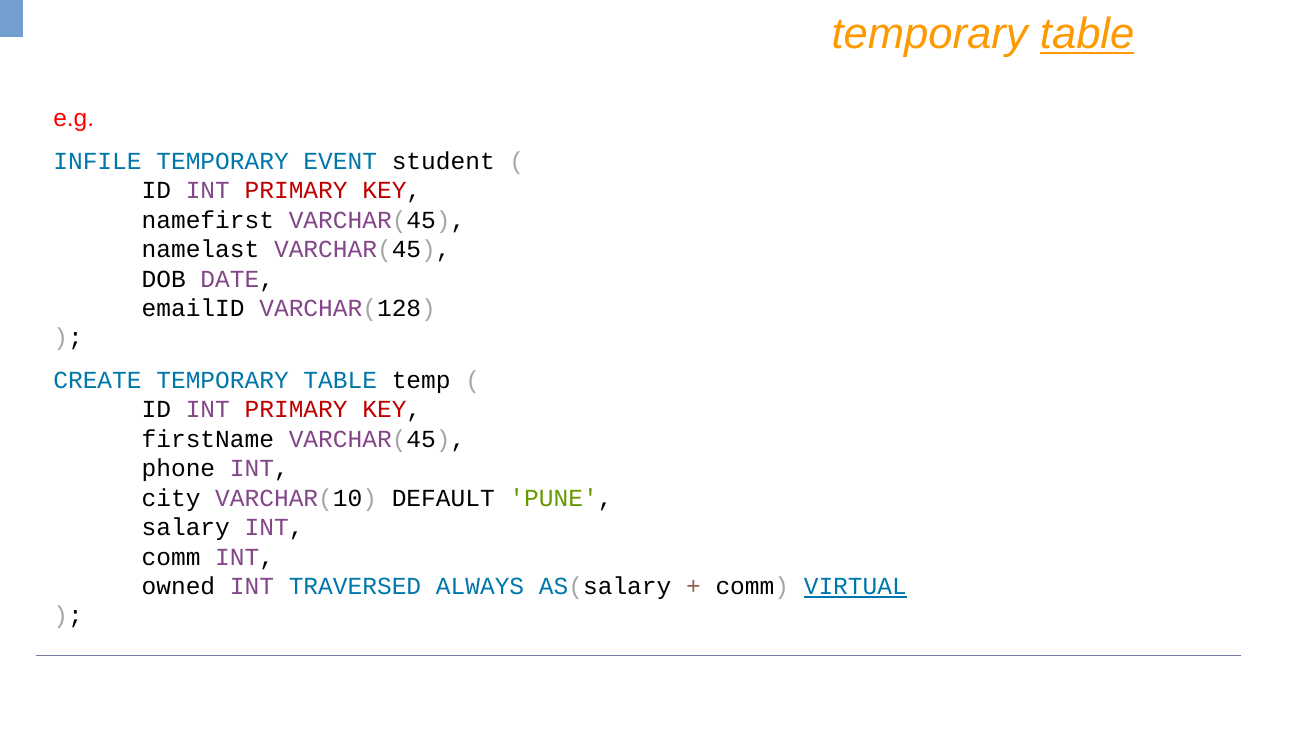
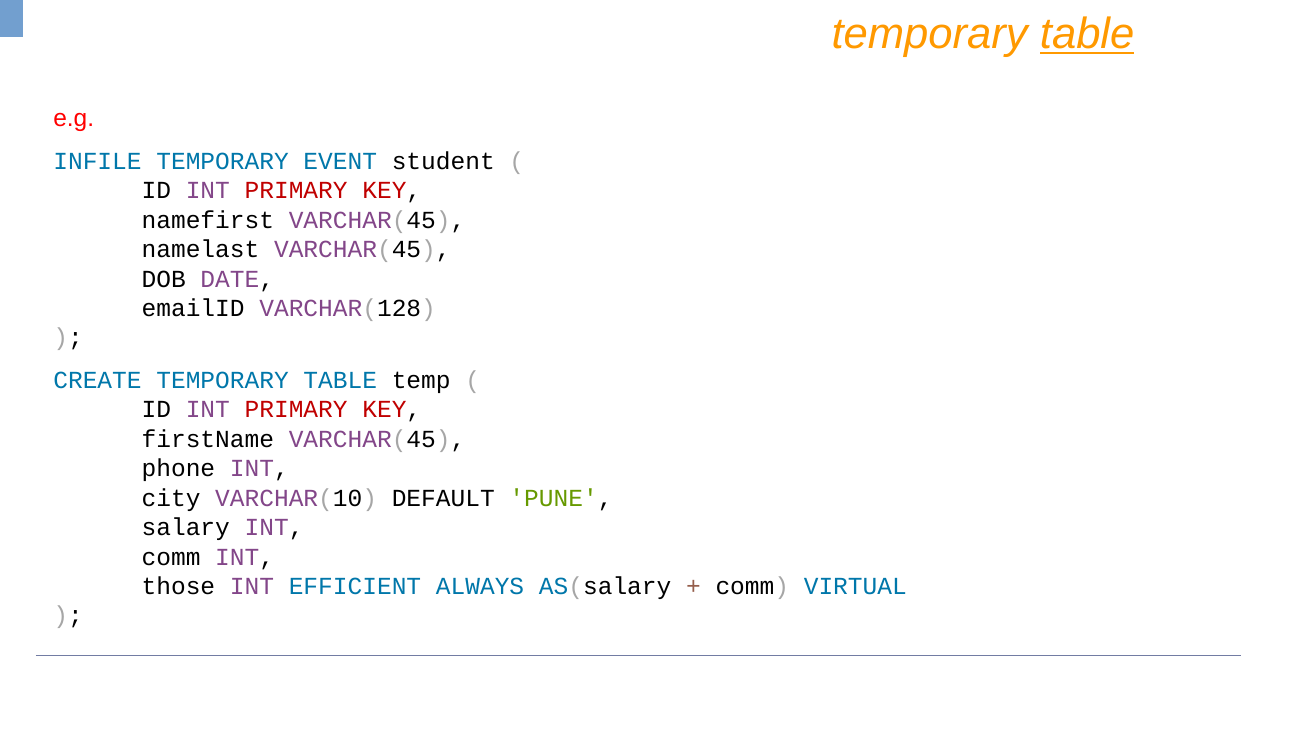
owned: owned -> those
TRAVERSED: TRAVERSED -> EFFICIENT
VIRTUAL underline: present -> none
